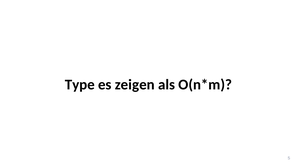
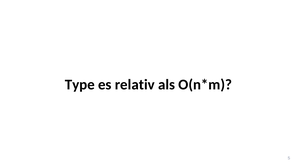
zeigen: zeigen -> relativ
